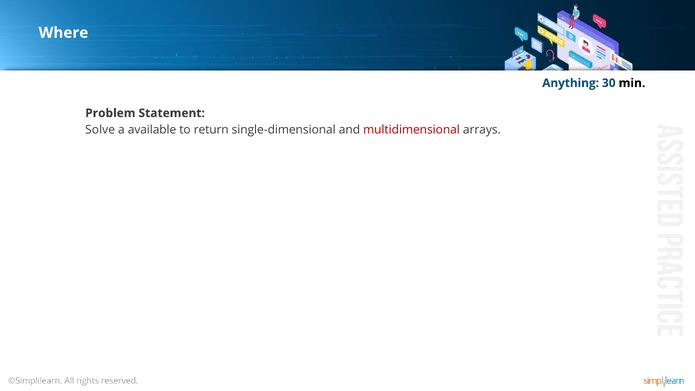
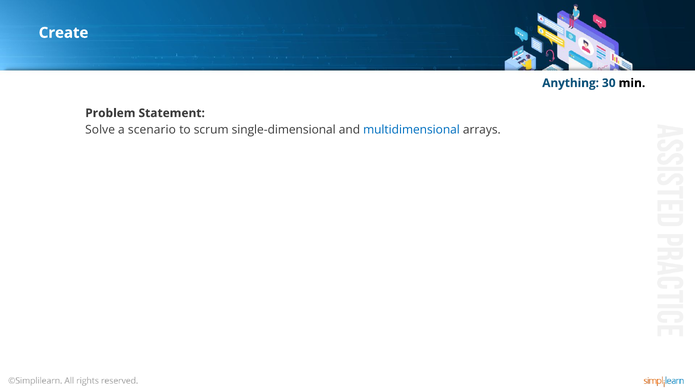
Where: Where -> Create
available: available -> scenario
return: return -> scrum
multidimensional colour: red -> blue
